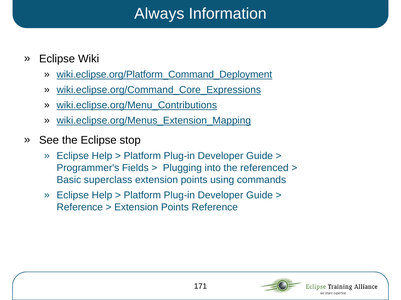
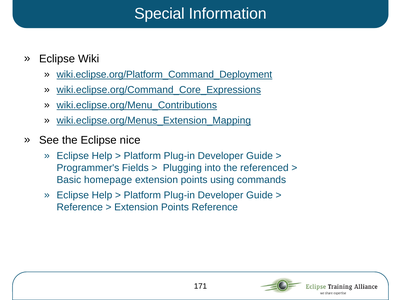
Always: Always -> Special
stop: stop -> nice
superclass: superclass -> homepage
